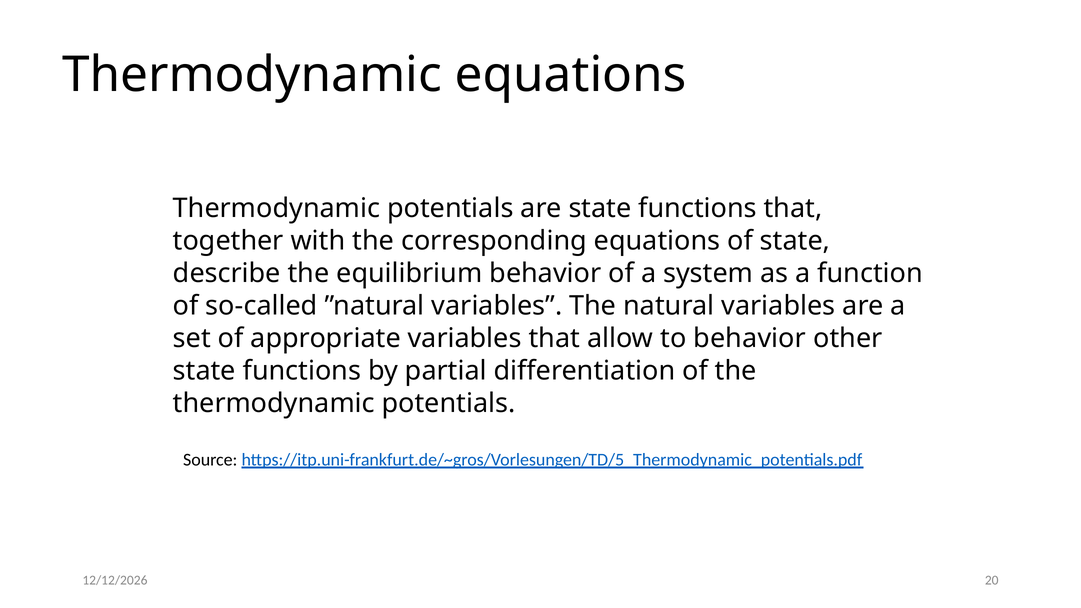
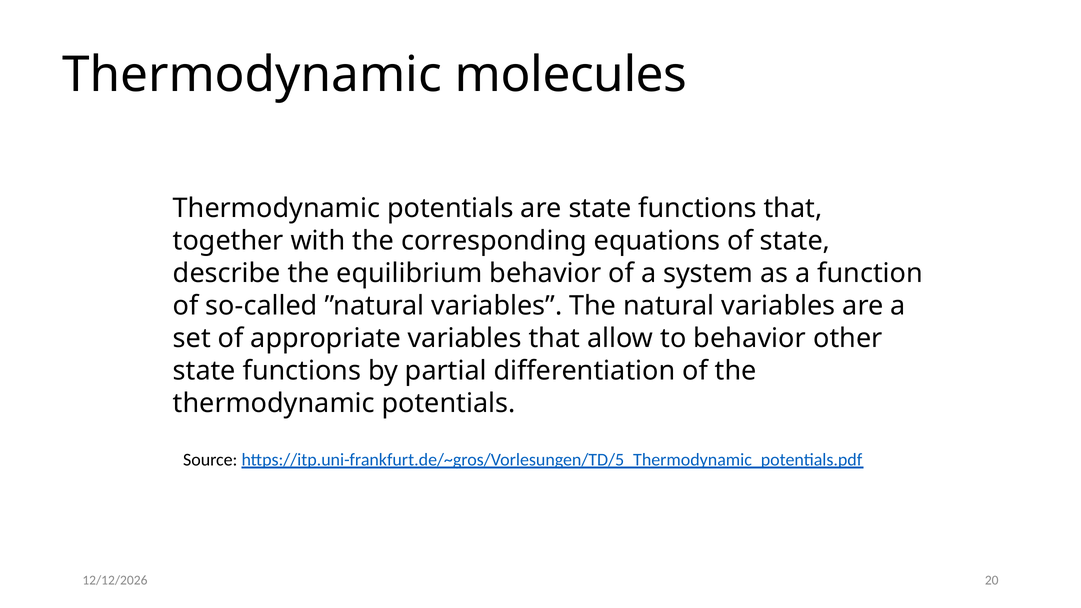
Thermodynamic equations: equations -> molecules
